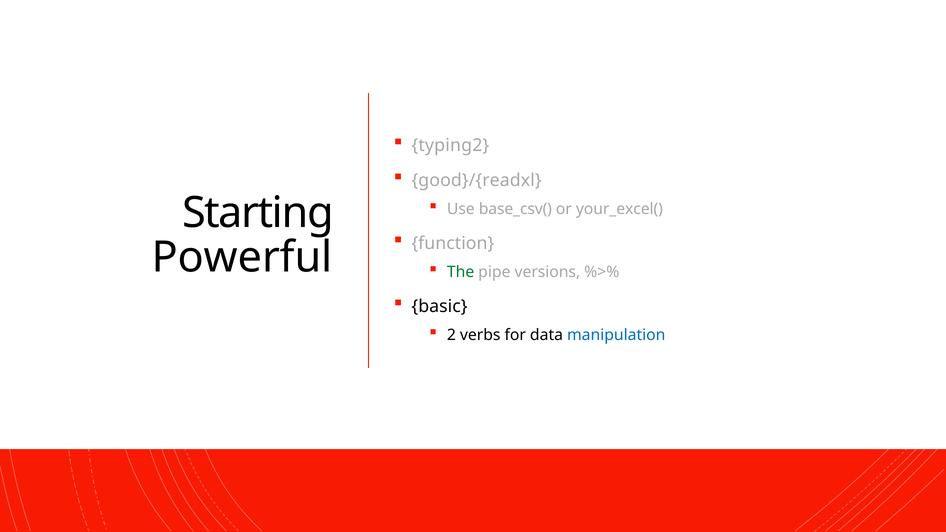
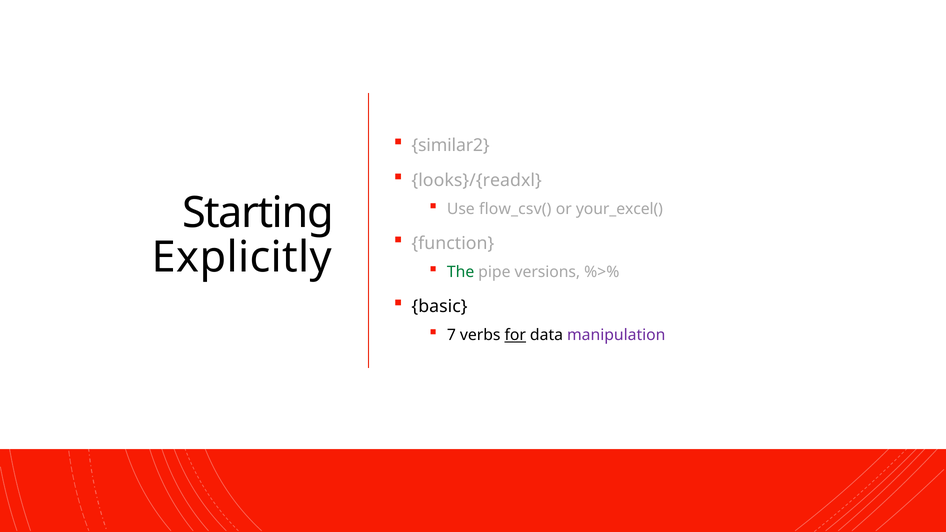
typing2: typing2 -> similar2
good}/{readxl: good}/{readxl -> looks}/{readxl
base_csv(: base_csv( -> flow_csv(
Powerful: Powerful -> Explicitly
2: 2 -> 7
for underline: none -> present
manipulation colour: blue -> purple
